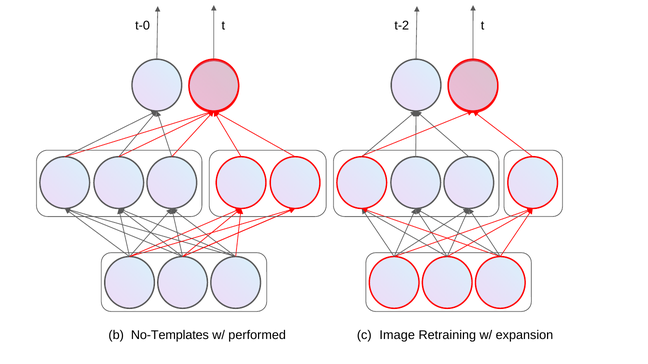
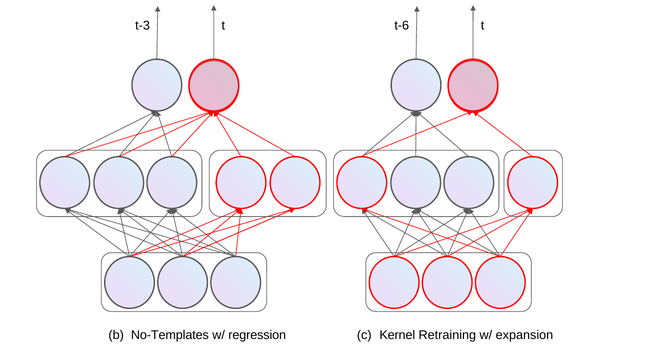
t-0: t-0 -> t-3
t-2: t-2 -> t-6
performed: performed -> regression
Image: Image -> Kernel
